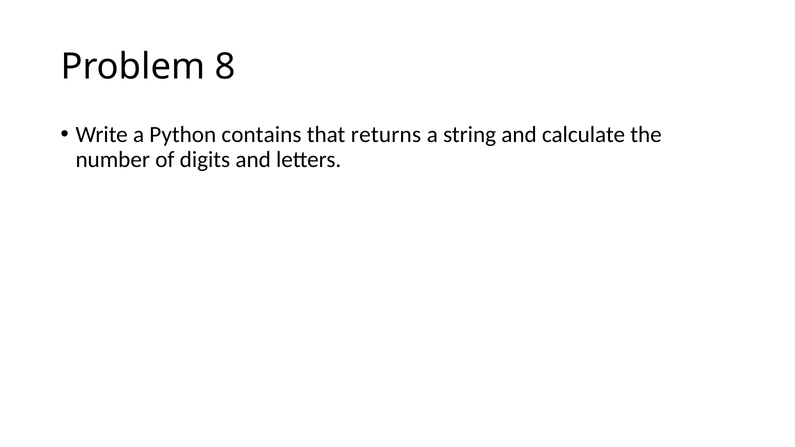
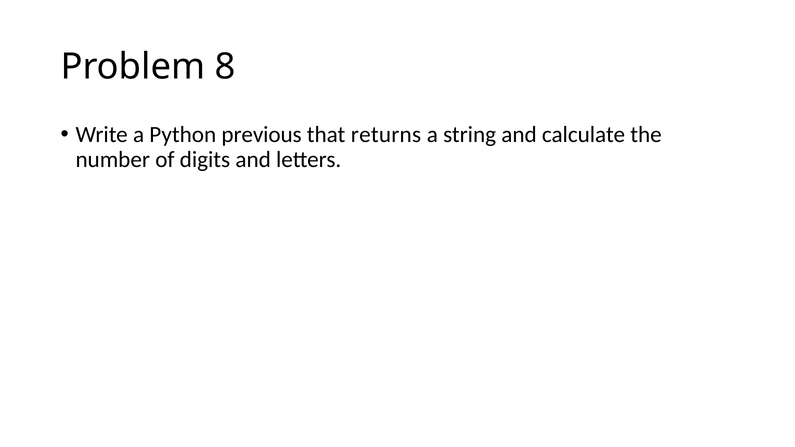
contains: contains -> previous
